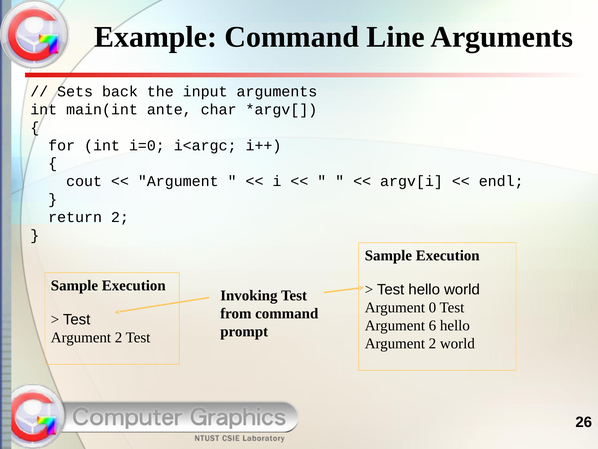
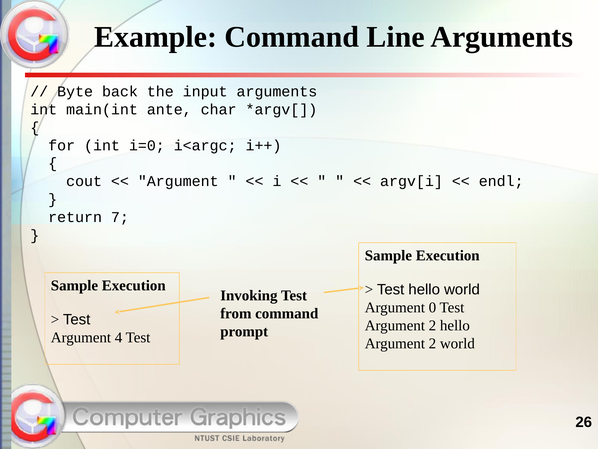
Sets: Sets -> Byte
return 2: 2 -> 7
6 at (432, 325): 6 -> 2
2 at (119, 337): 2 -> 4
